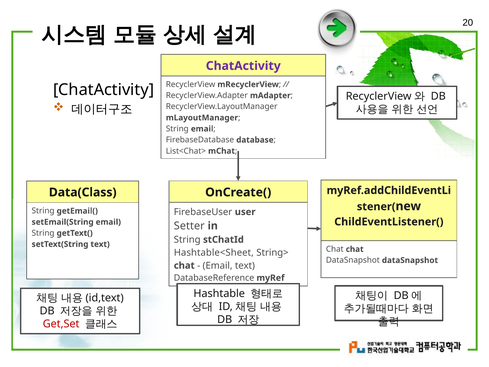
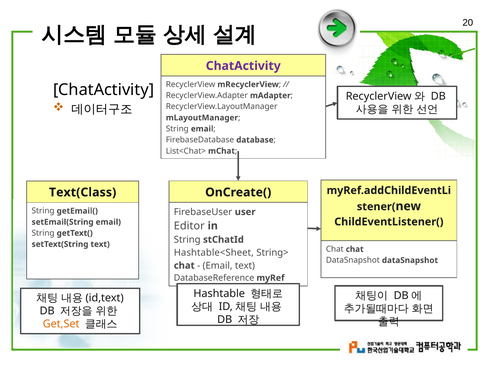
Data(Class: Data(Class -> Text(Class
Setter: Setter -> Editor
Get,Set colour: red -> orange
